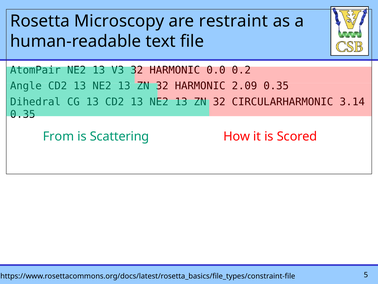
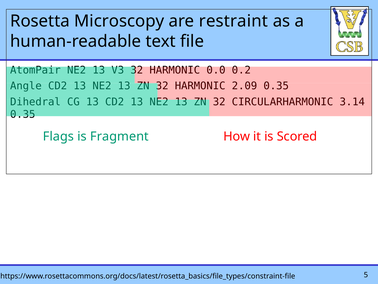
From: From -> Flags
Scattering: Scattering -> Fragment
